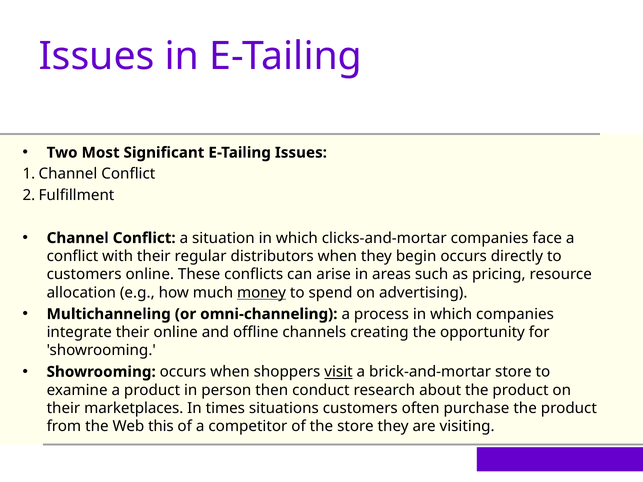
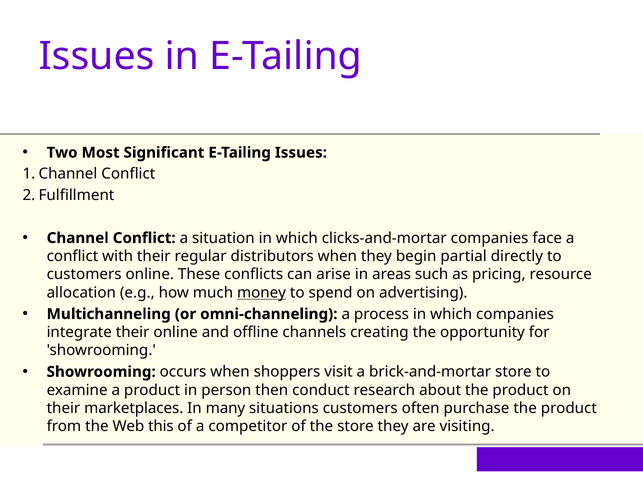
begin occurs: occurs -> partial
visit underline: present -> none
times: times -> many
